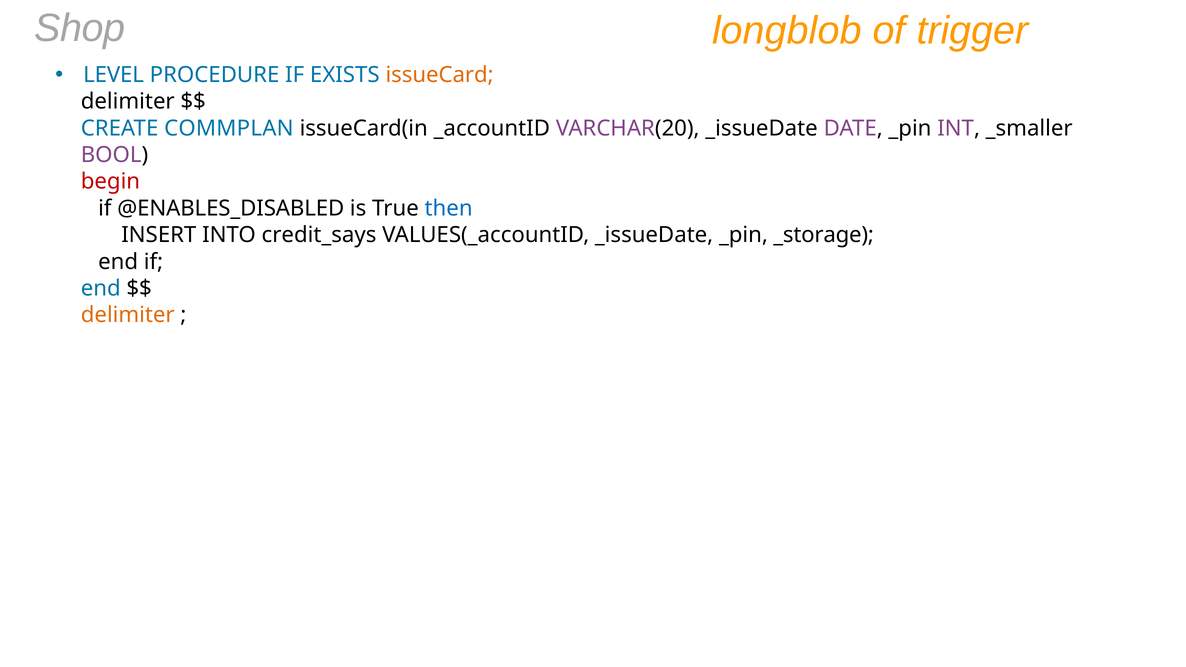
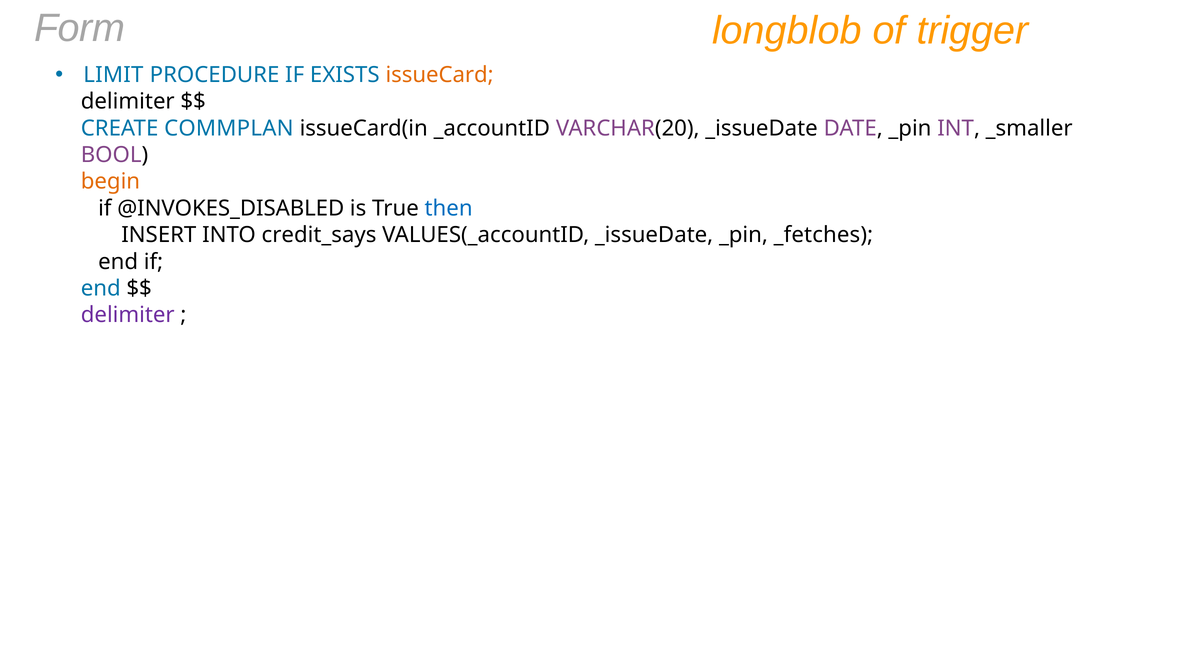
Shop: Shop -> Form
LEVEL: LEVEL -> LIMIT
begin colour: red -> orange
@ENABLES_DISABLED: @ENABLES_DISABLED -> @INVOKES_DISABLED
_storage: _storage -> _fetches
delimiter at (128, 315) colour: orange -> purple
